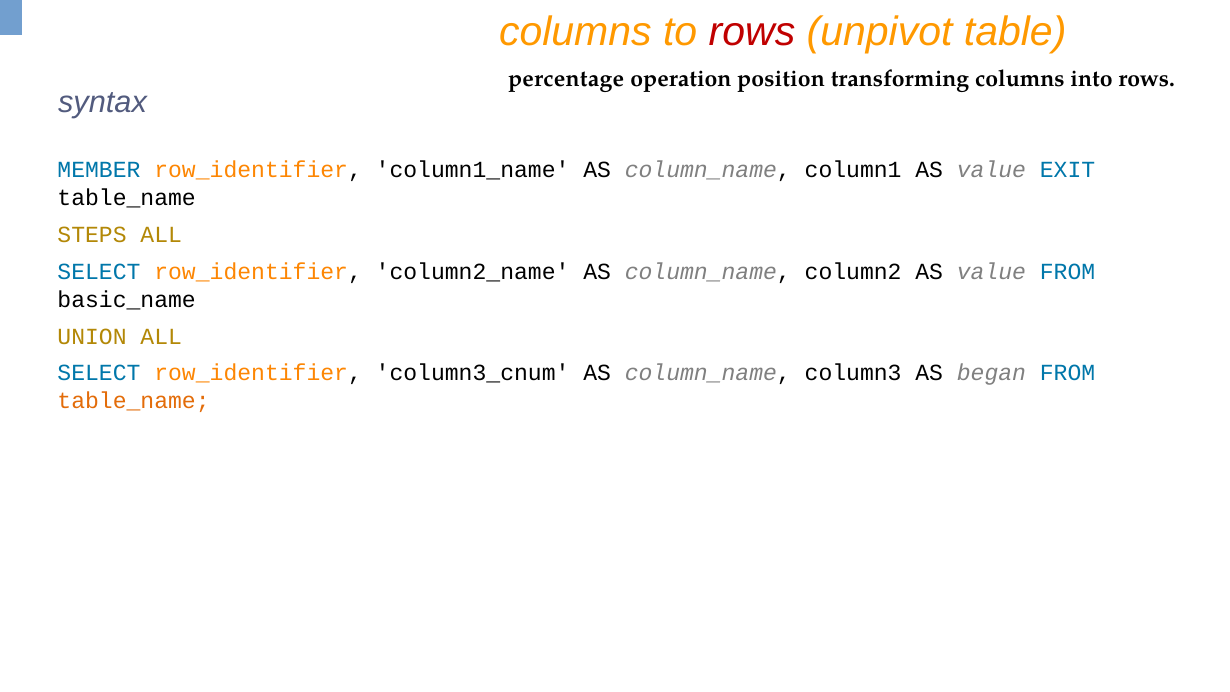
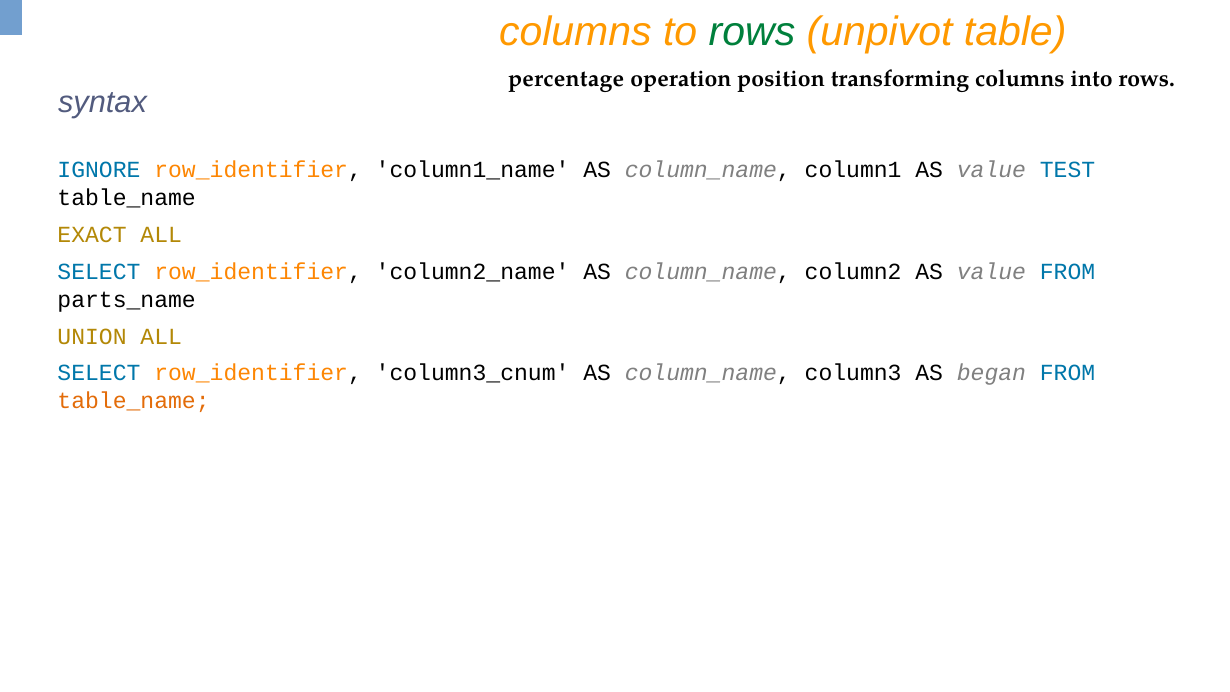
rows at (752, 32) colour: red -> green
MEMBER: MEMBER -> IGNORE
EXIT: EXIT -> TEST
STEPS: STEPS -> EXACT
basic_name: basic_name -> parts_name
